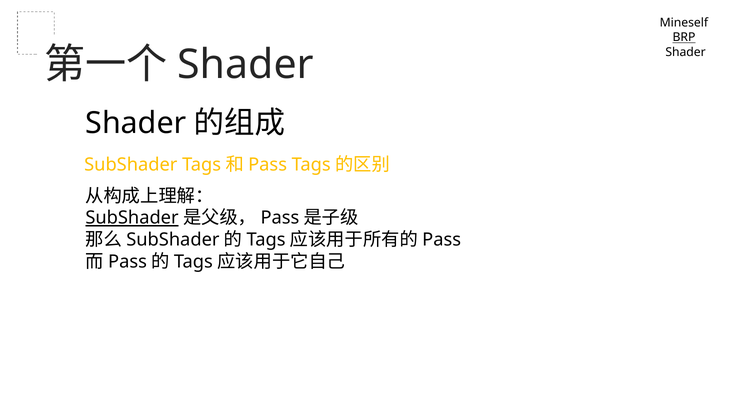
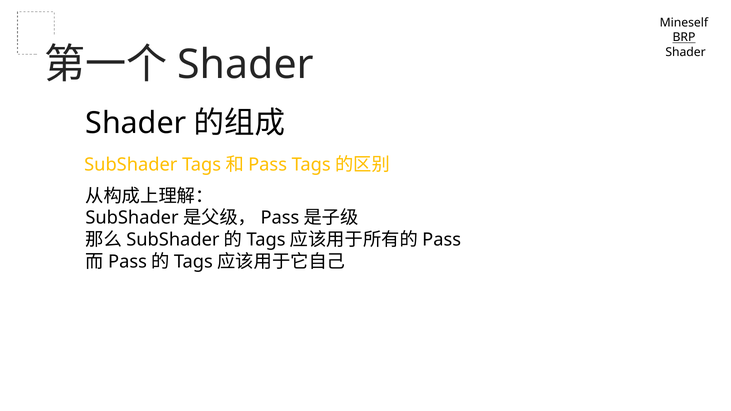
SubShader at (132, 218) underline: present -> none
